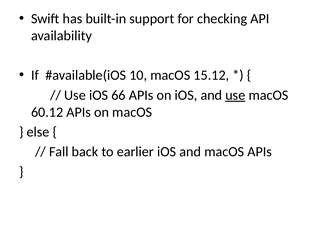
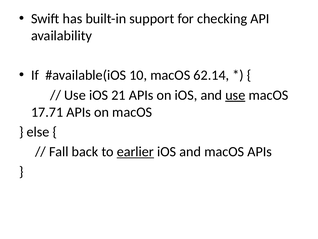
15.12: 15.12 -> 62.14
66: 66 -> 21
60.12: 60.12 -> 17.71
earlier underline: none -> present
